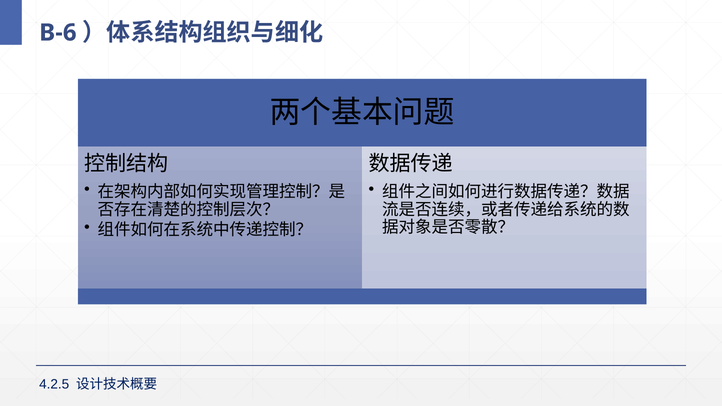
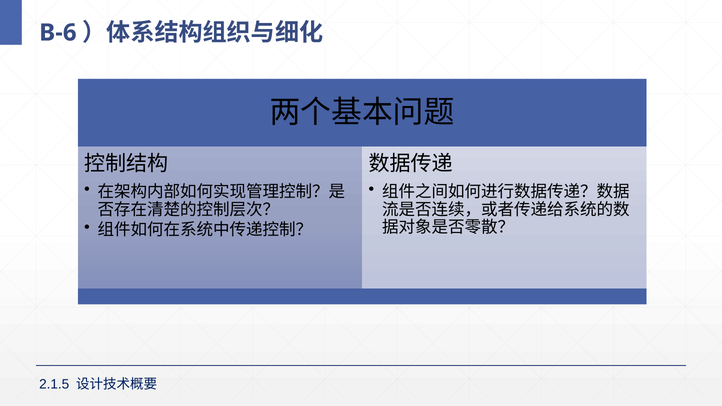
4.2.5: 4.2.5 -> 2.1.5
